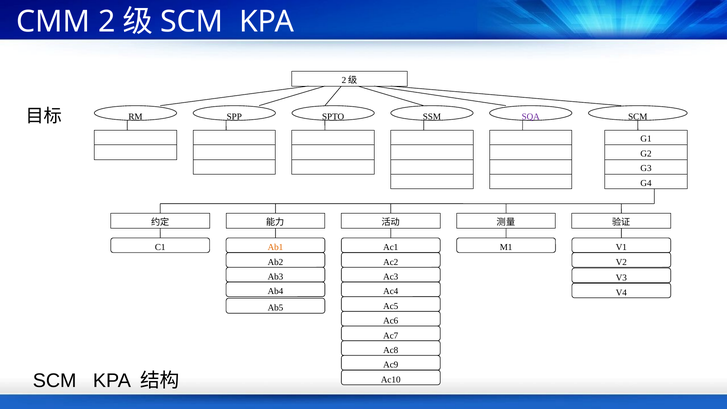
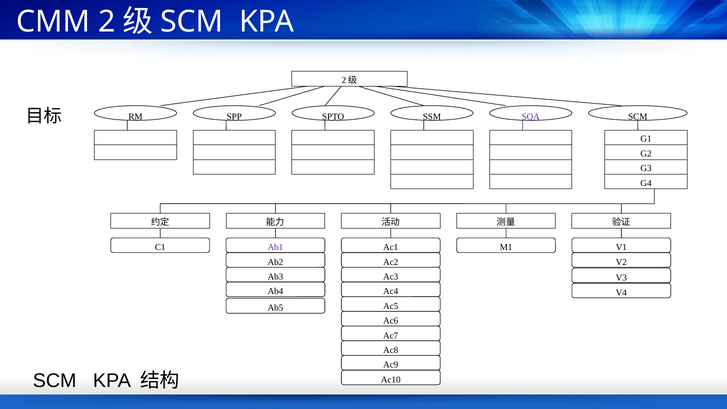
Ab1 colour: orange -> purple
